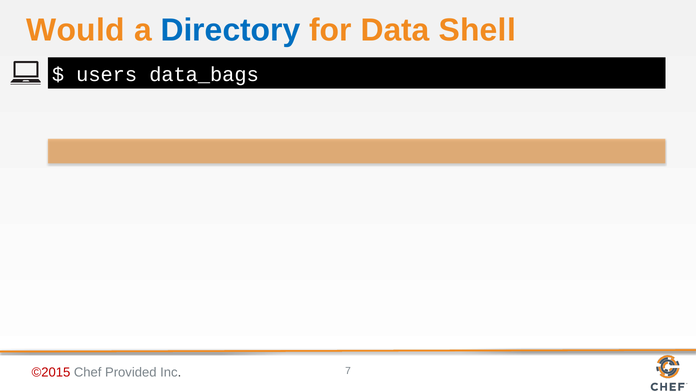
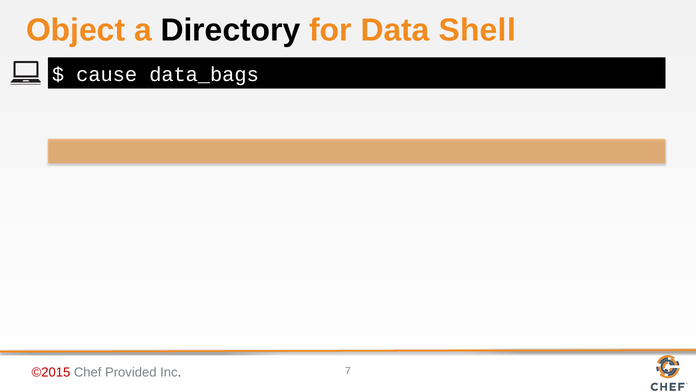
Would: Would -> Object
Directory colour: blue -> black
users: users -> cause
